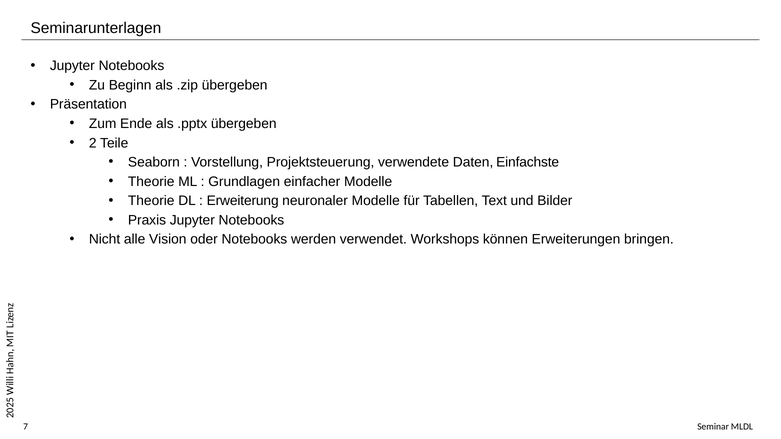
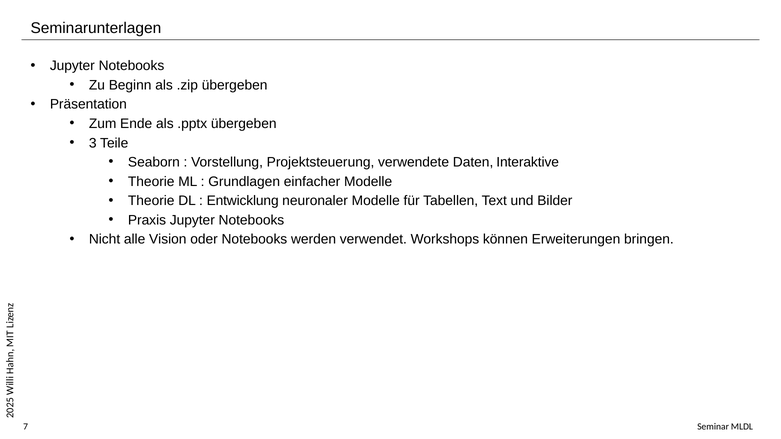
2 at (93, 143): 2 -> 3
Einfachste: Einfachste -> Interaktive
Erweiterung: Erweiterung -> Entwicklung
